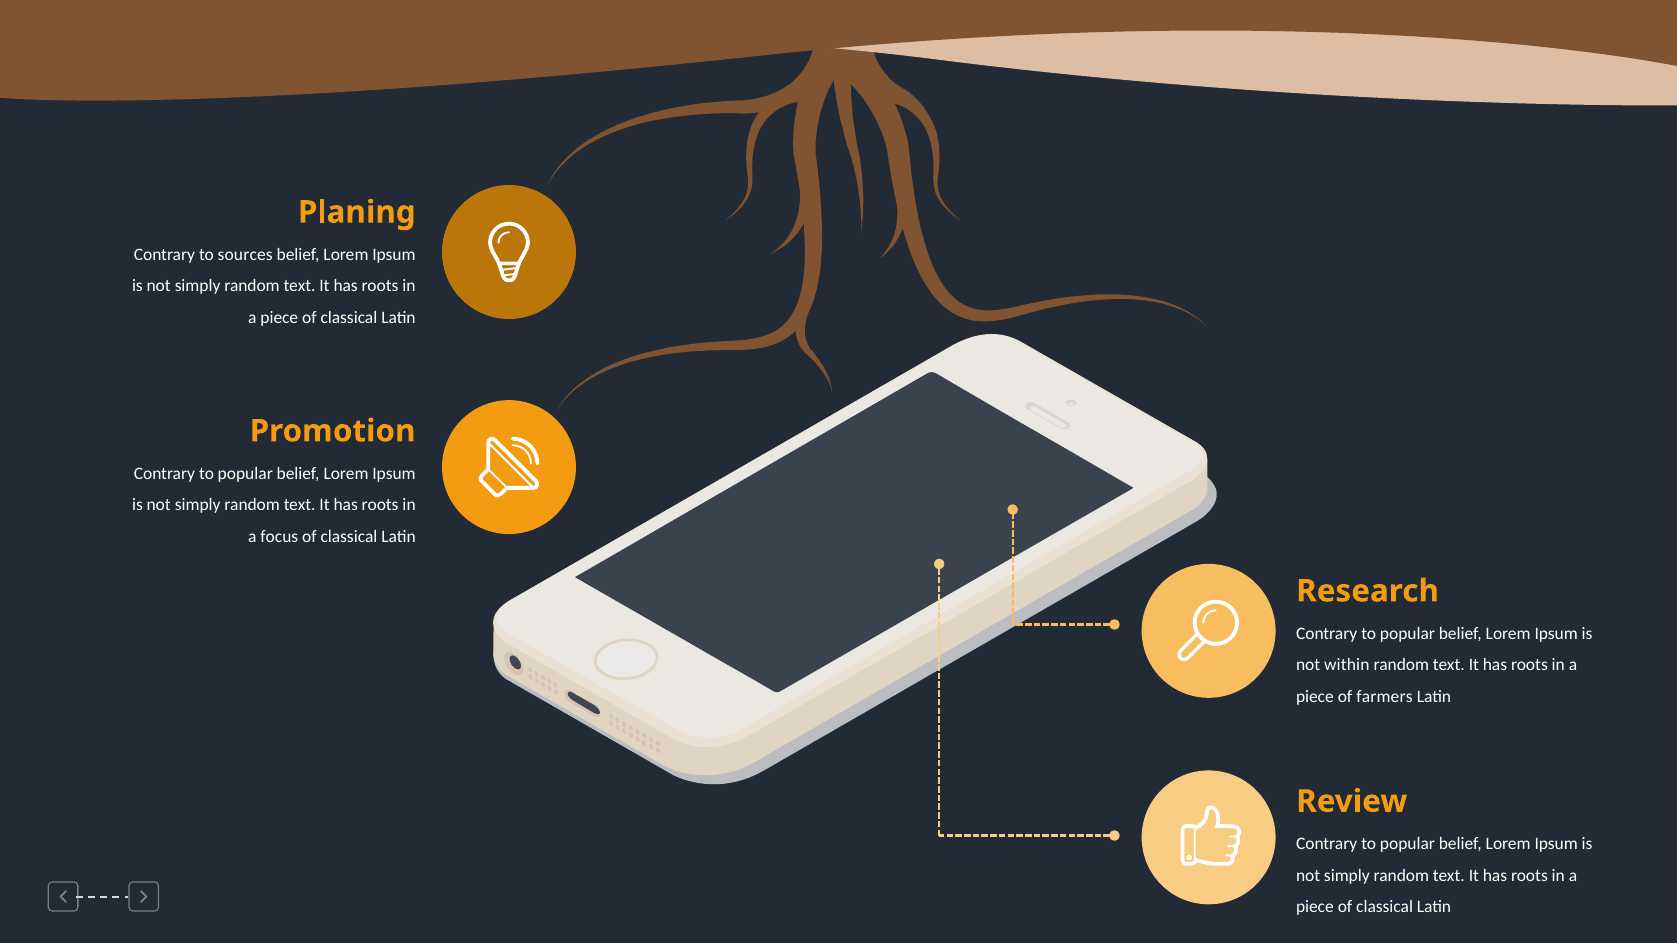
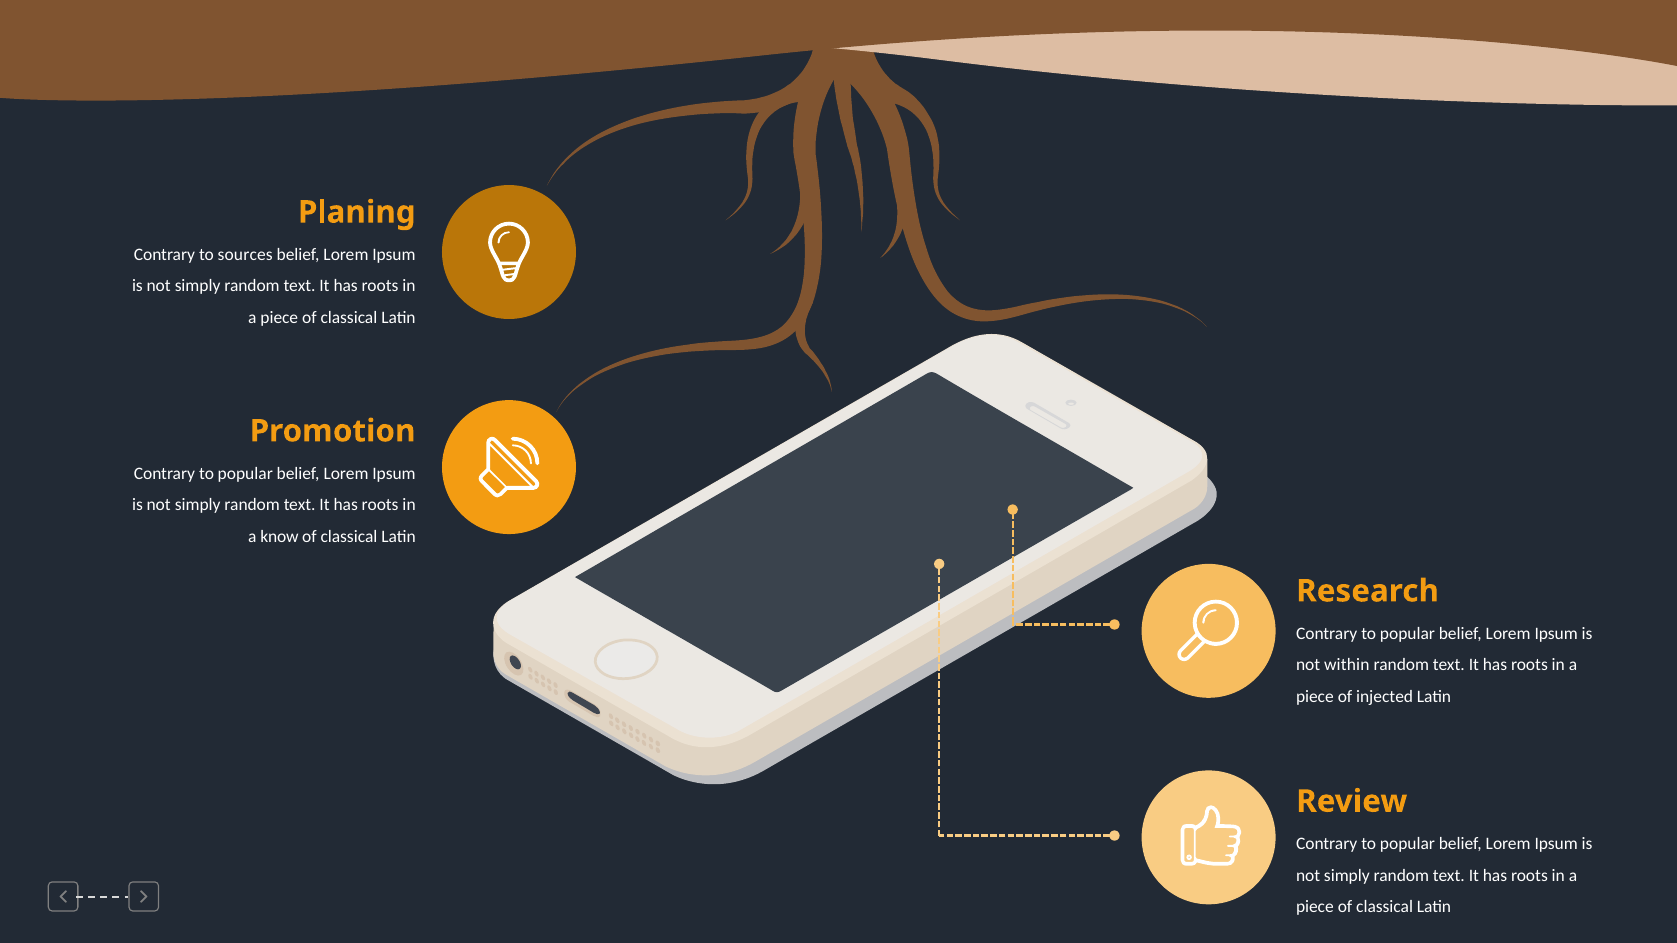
focus: focus -> know
farmers: farmers -> injected
